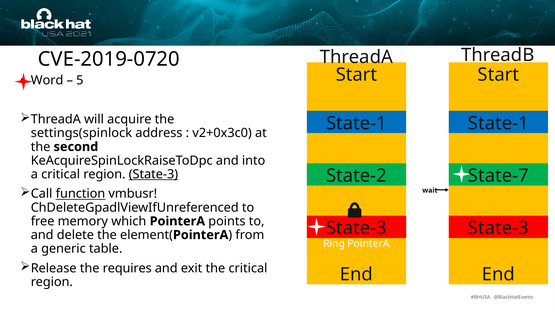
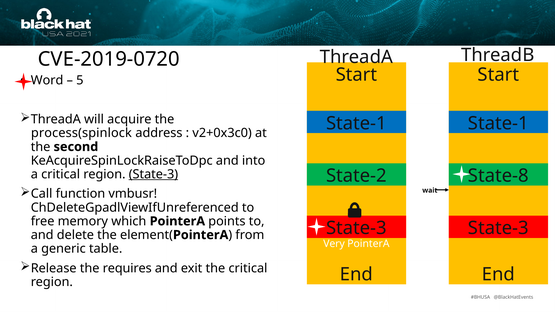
settings(spinlock: settings(spinlock -> process(spinlock
State-7: State-7 -> State-8
function underline: present -> none
Ring: Ring -> Very
